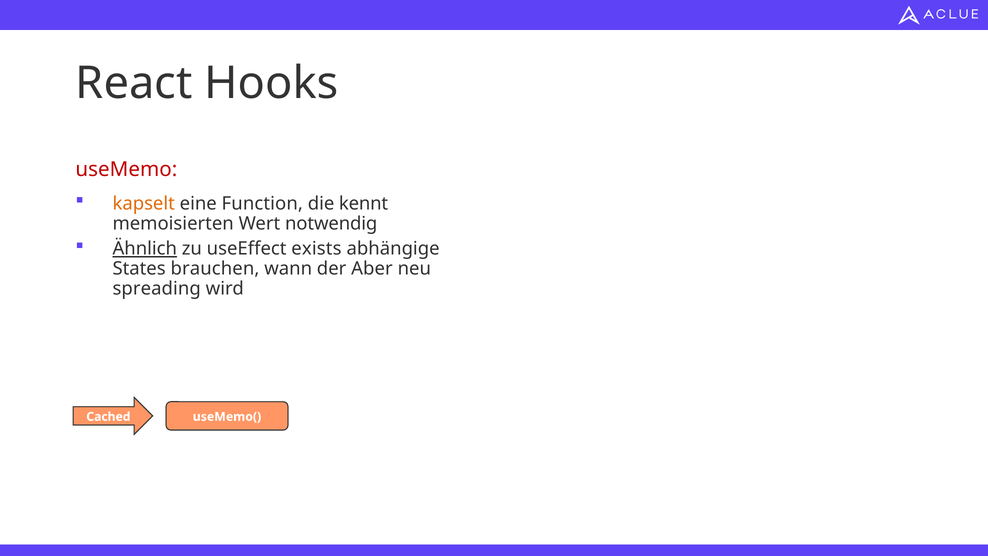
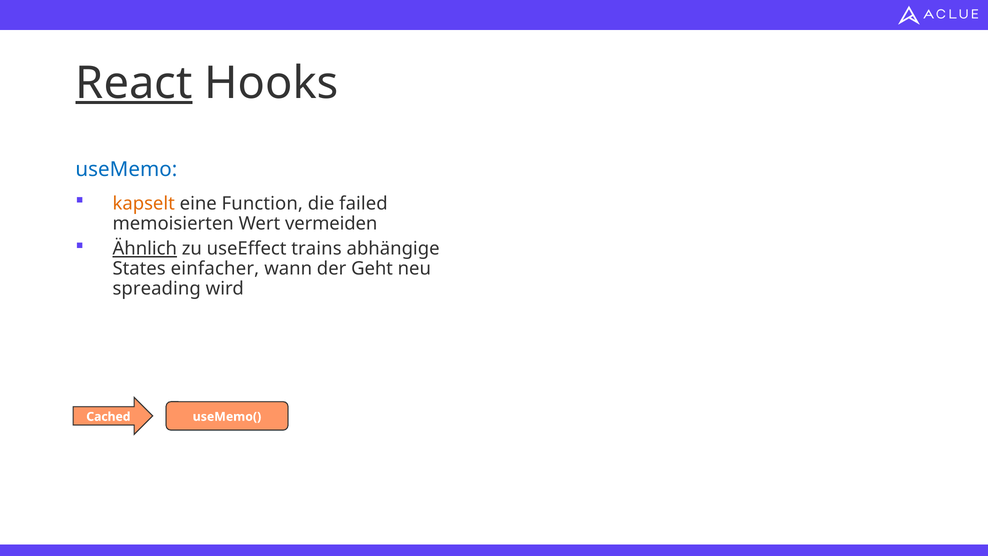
React underline: none -> present
useMemo colour: red -> blue
kennt: kennt -> failed
notwendig: notwendig -> vermeiden
exists: exists -> trains
brauchen: brauchen -> einfacher
Aber: Aber -> Geht
